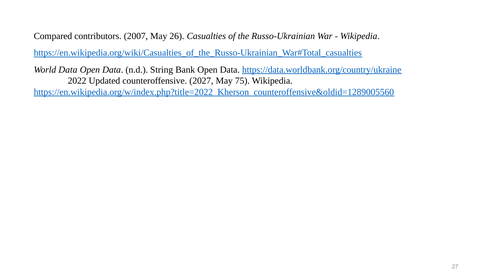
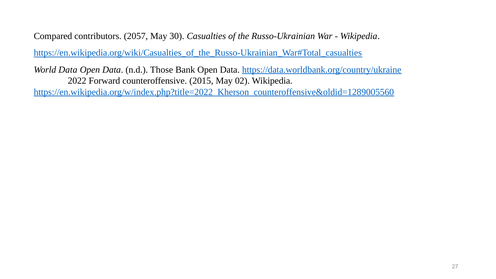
2007: 2007 -> 2057
26: 26 -> 30
String: String -> Those
Updated: Updated -> Forward
2027: 2027 -> 2015
75: 75 -> 02
